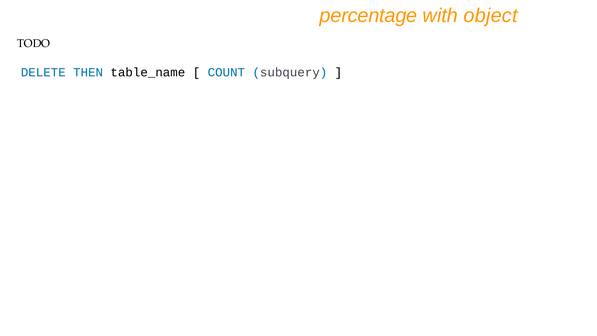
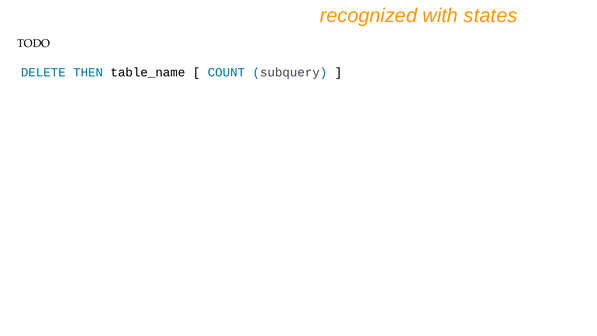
percentage: percentage -> recognized
object: object -> states
